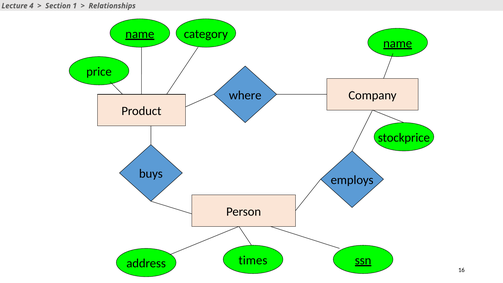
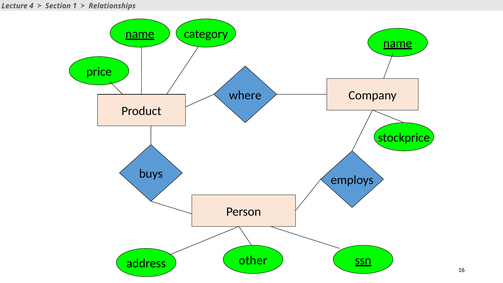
times: times -> other
